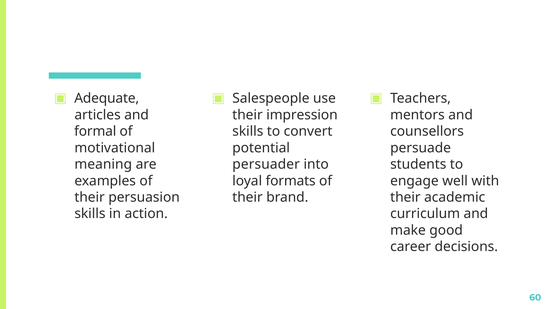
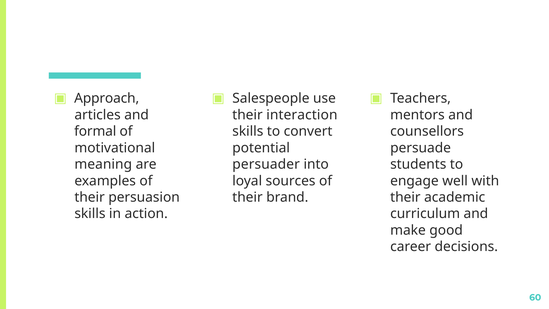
Adequate: Adequate -> Approach
impression: impression -> interaction
formats: formats -> sources
